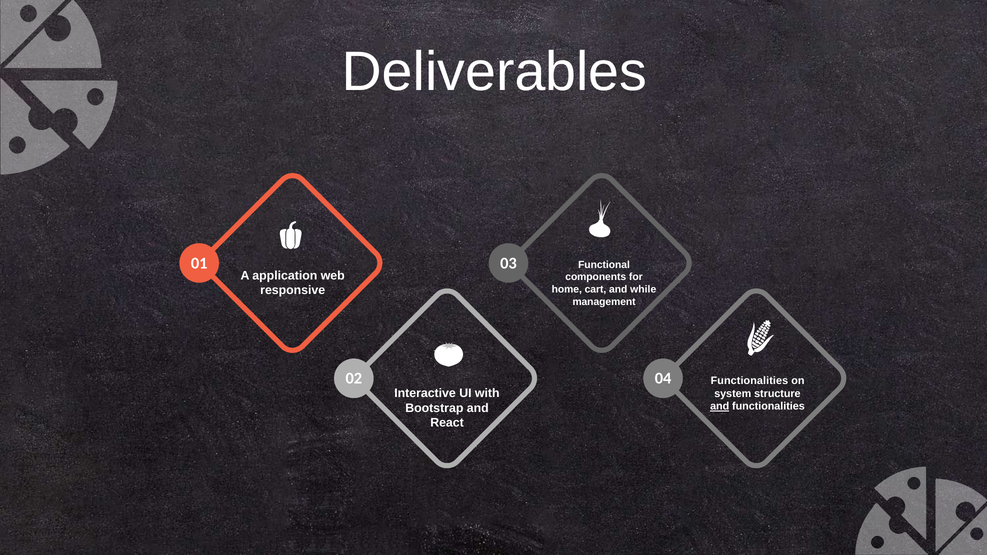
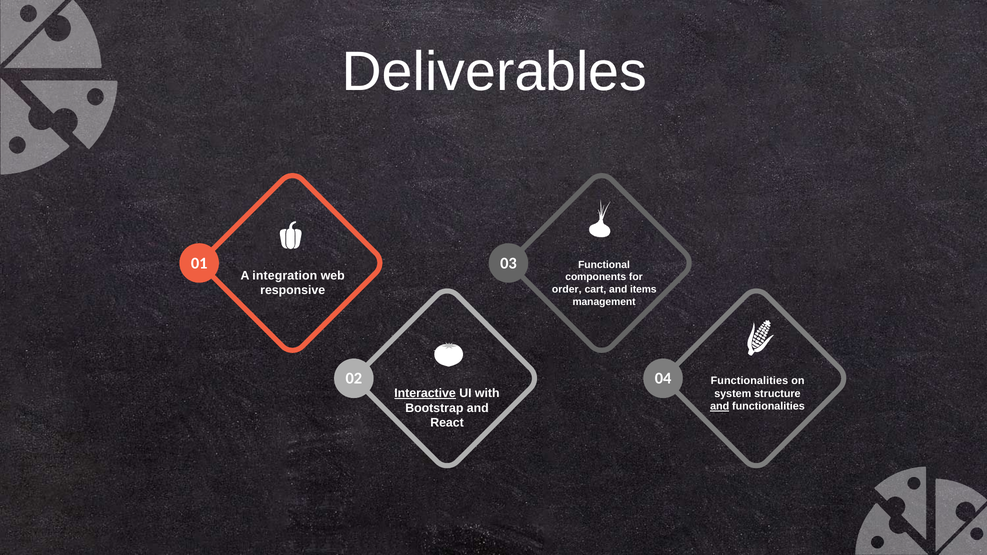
application: application -> integration
home: home -> order
while: while -> items
Interactive underline: none -> present
